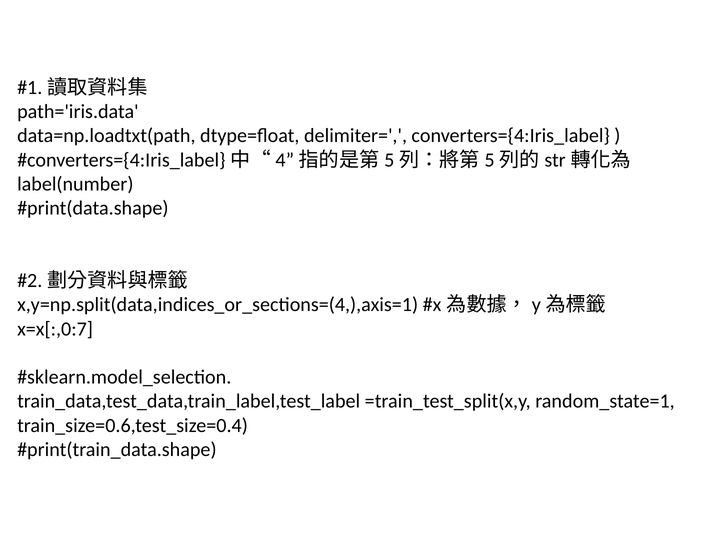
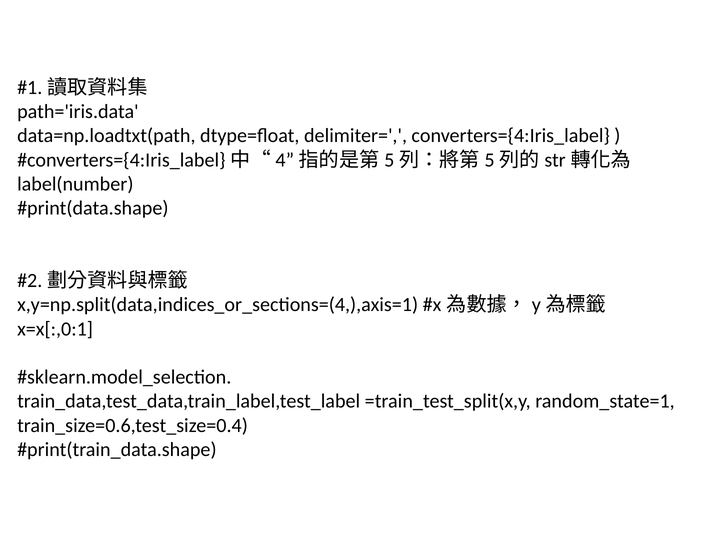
x=x[:,0:7: x=x[:,0:7 -> x=x[:,0:1
